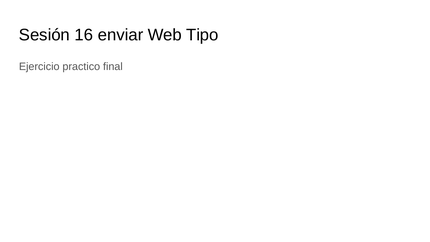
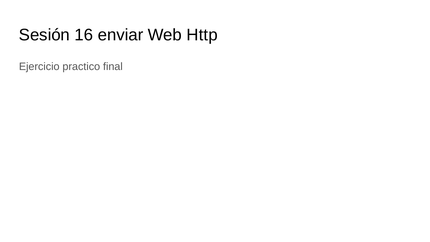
Tipo: Tipo -> Http
